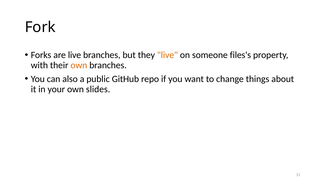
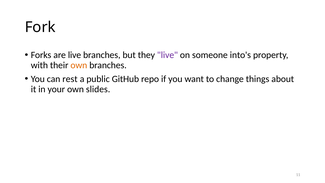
live at (167, 55) colour: orange -> purple
files's: files's -> into's
also: also -> rest
